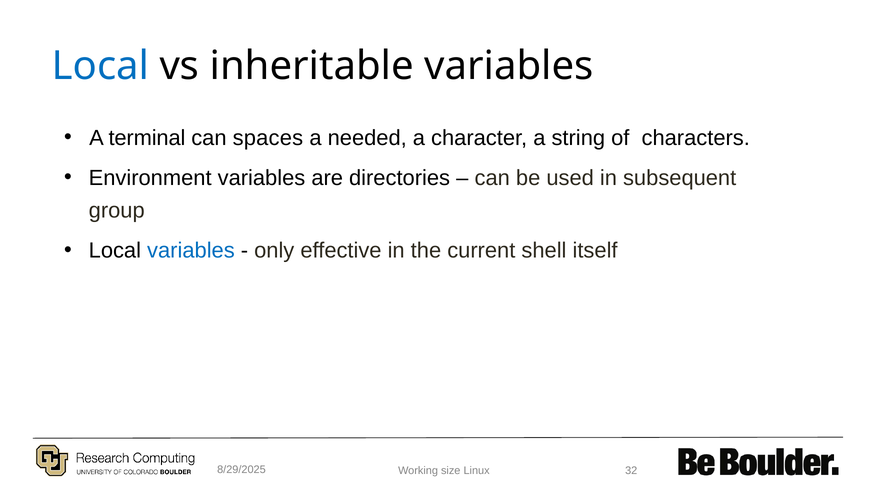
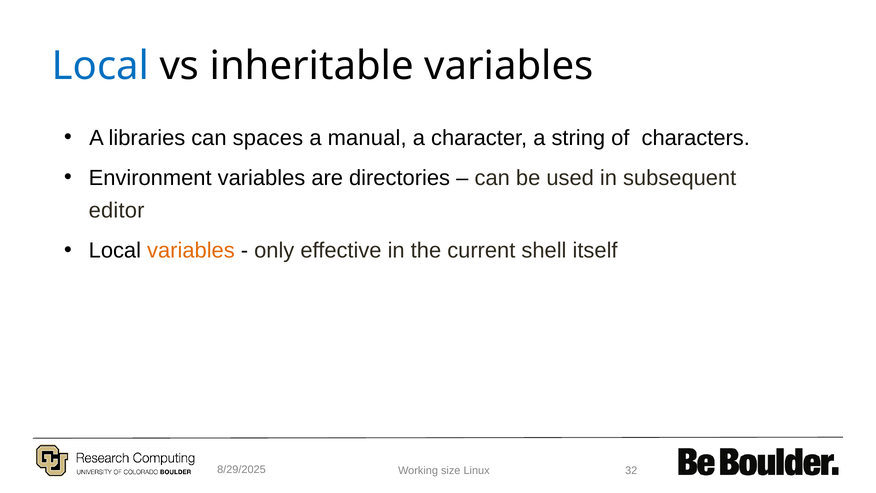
terminal: terminal -> libraries
needed: needed -> manual
group: group -> editor
variables at (191, 250) colour: blue -> orange
